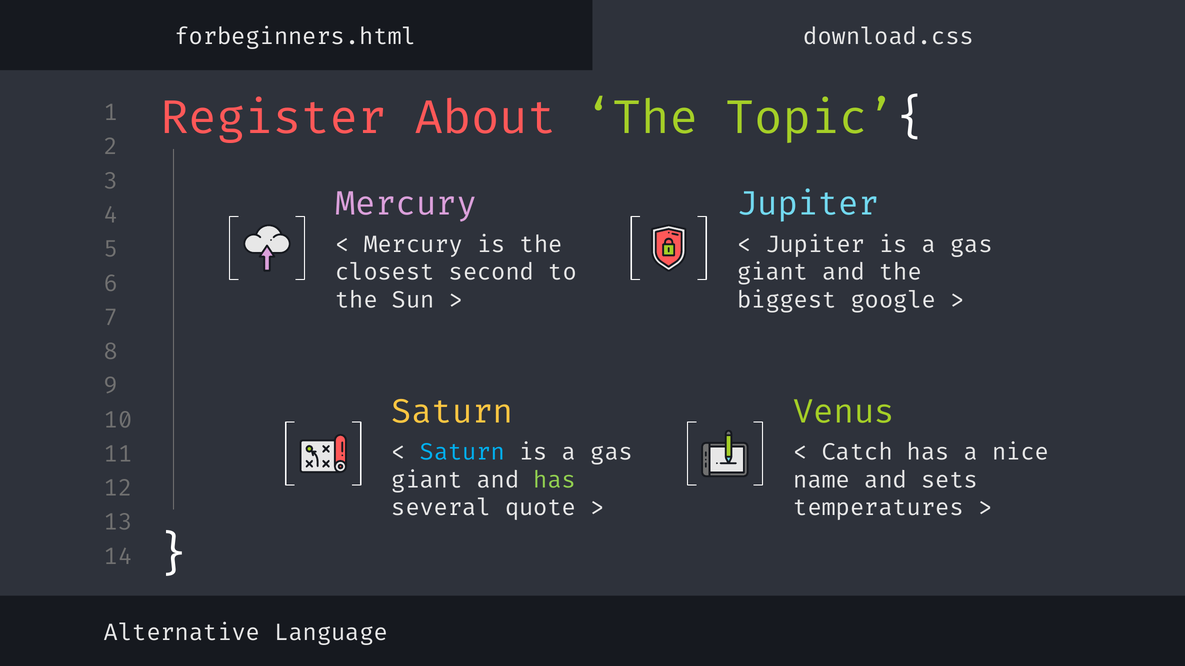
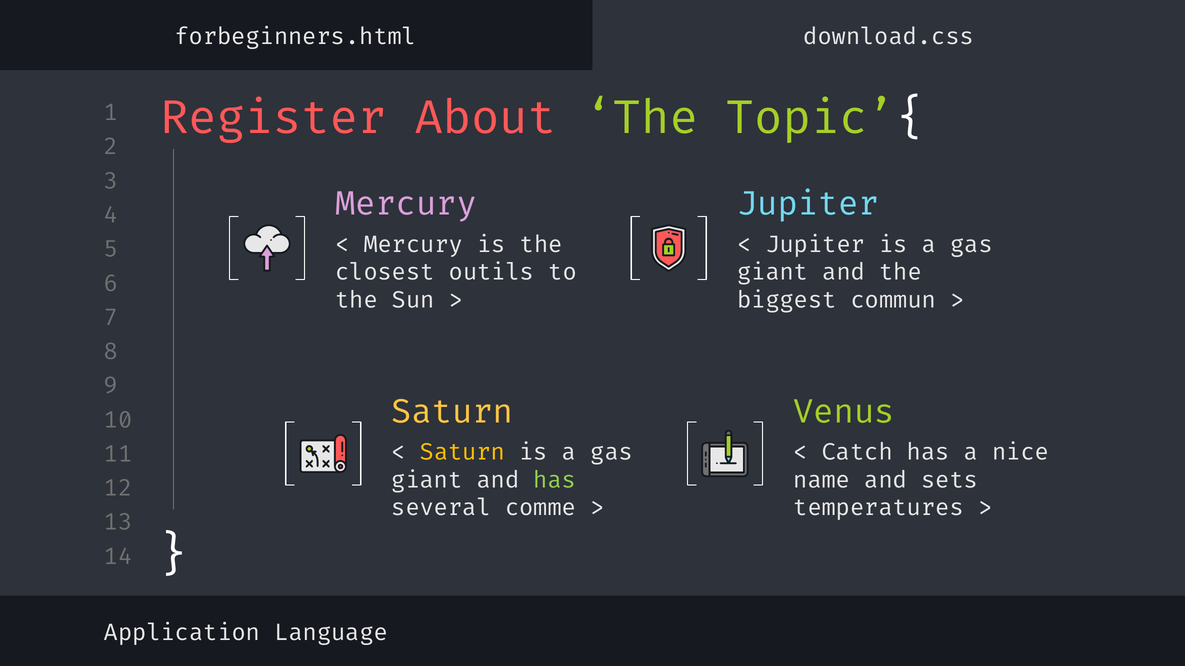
second: second -> outils
google: google -> commun
Saturn at (462, 453) colour: light blue -> yellow
quote: quote -> comme
Alternative: Alternative -> Application
